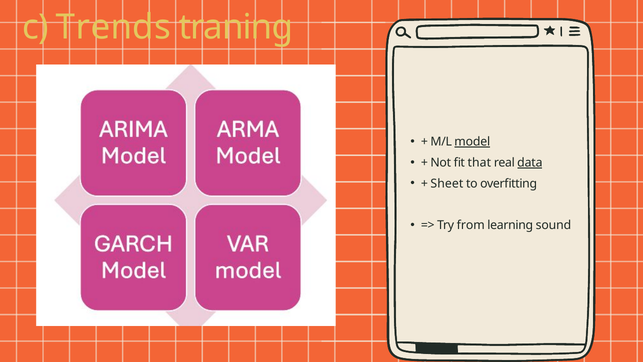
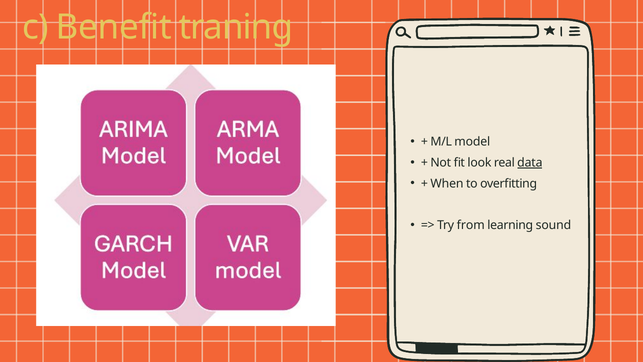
Trends: Trends -> Benefit
model underline: present -> none
that: that -> look
Sheet: Sheet -> When
